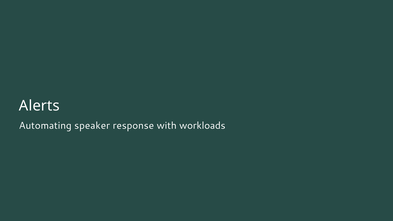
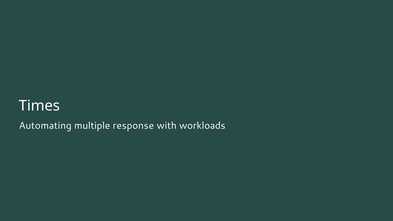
Alerts: Alerts -> Times
speaker: speaker -> multiple
